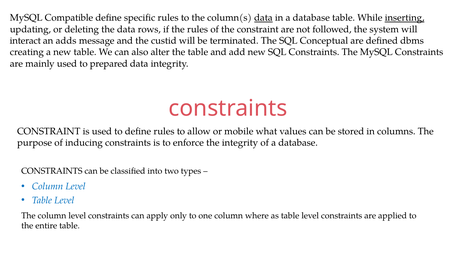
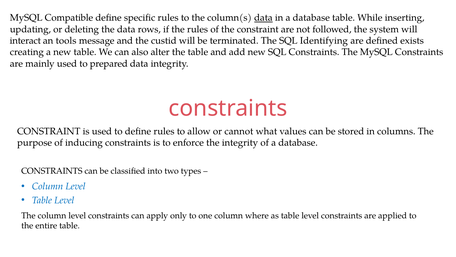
inserting underline: present -> none
adds: adds -> tools
Conceptual: Conceptual -> Identifying
dbms: dbms -> exists
mobile: mobile -> cannot
